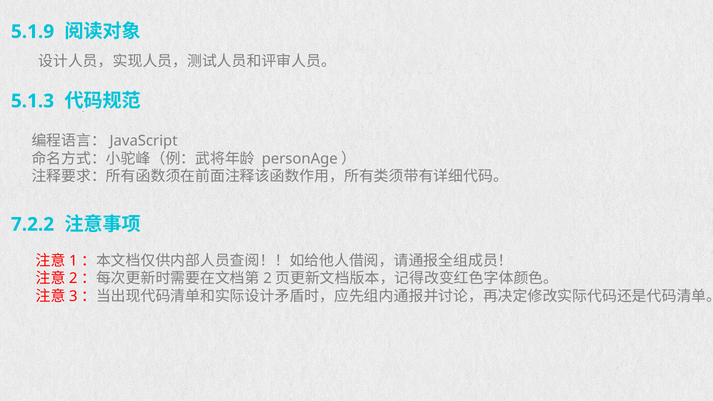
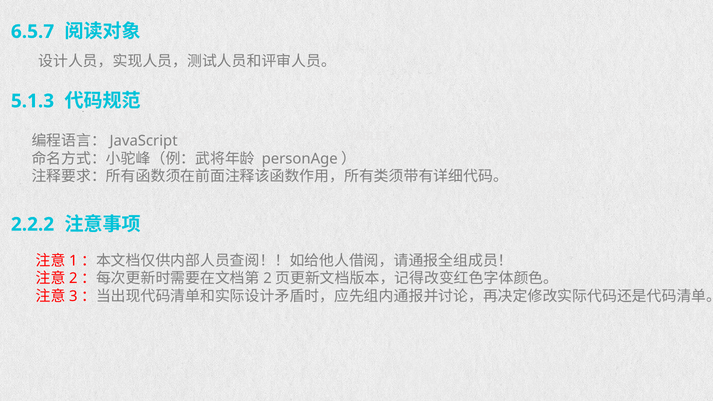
5.1.9: 5.1.9 -> 6.5.7
7.2.2: 7.2.2 -> 2.2.2
